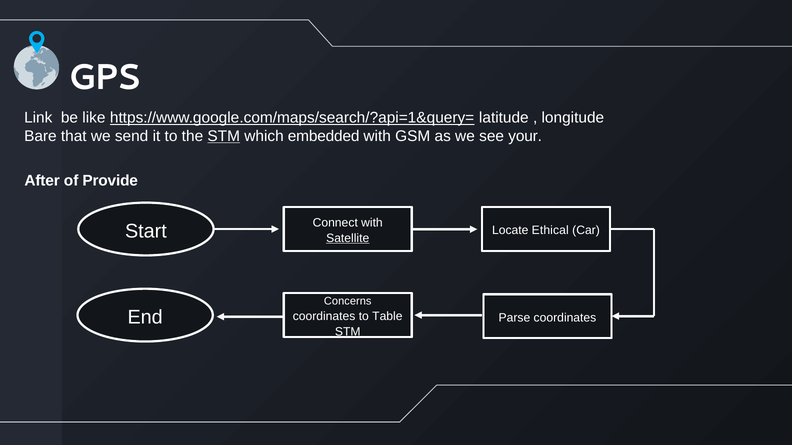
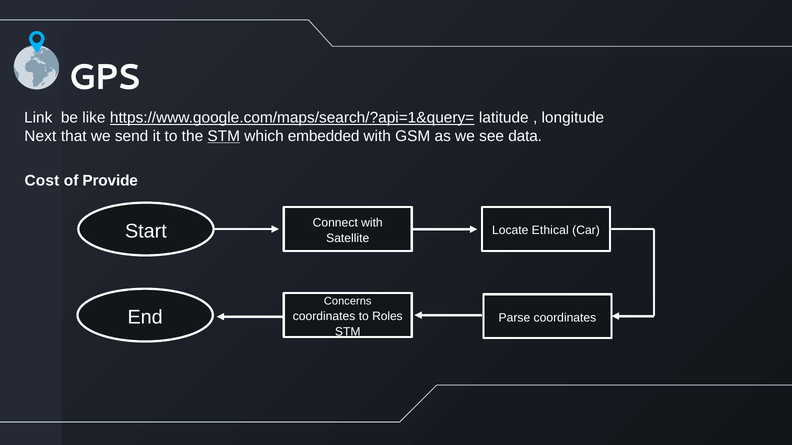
Bare: Bare -> Next
your: your -> data
After: After -> Cost
Satellite underline: present -> none
Table: Table -> Roles
